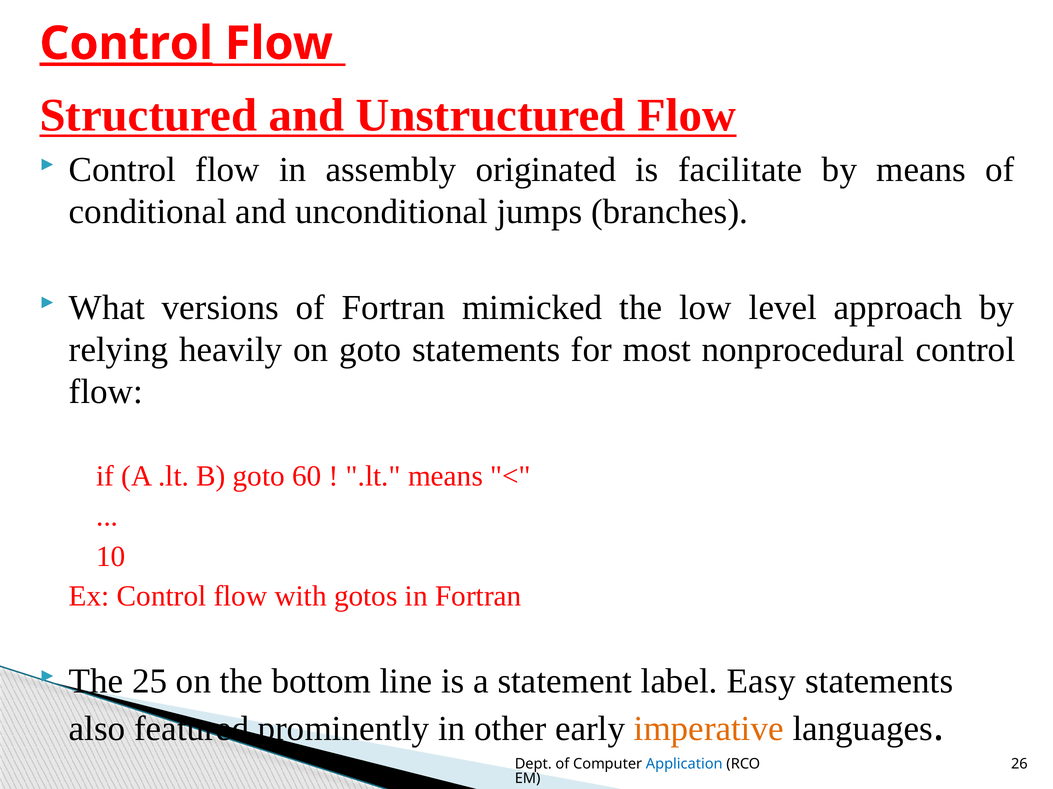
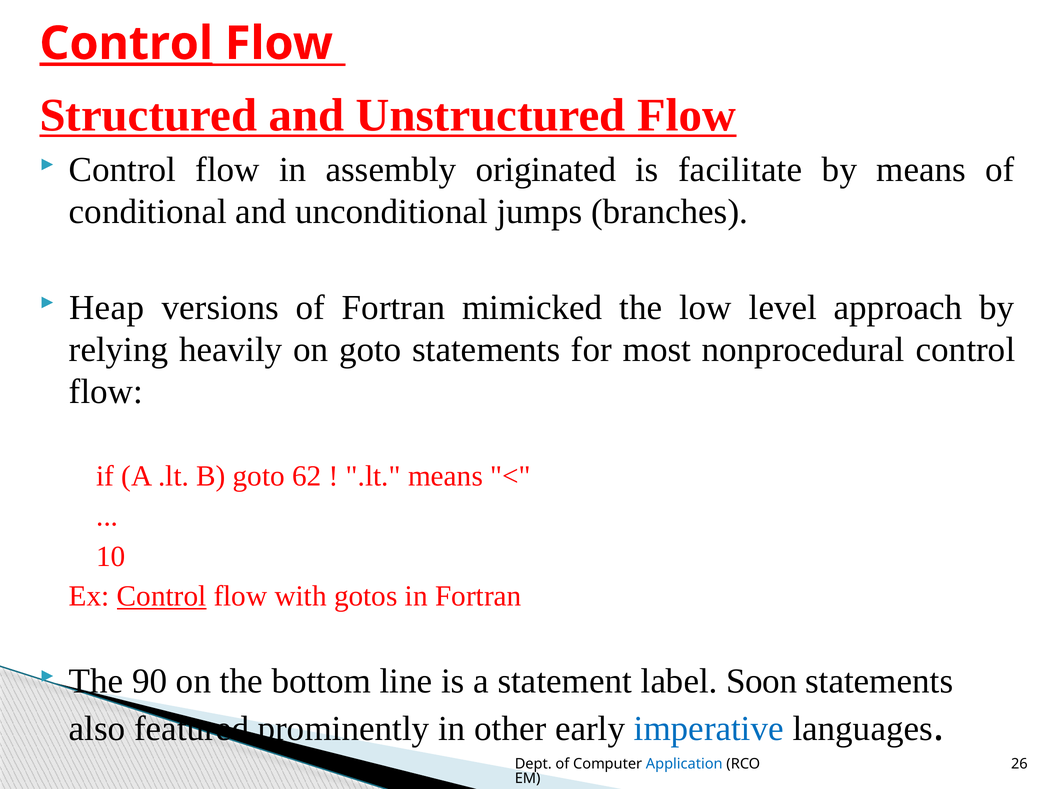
What: What -> Heap
60: 60 -> 62
Control at (162, 597) underline: none -> present
25: 25 -> 90
Easy: Easy -> Soon
imperative colour: orange -> blue
